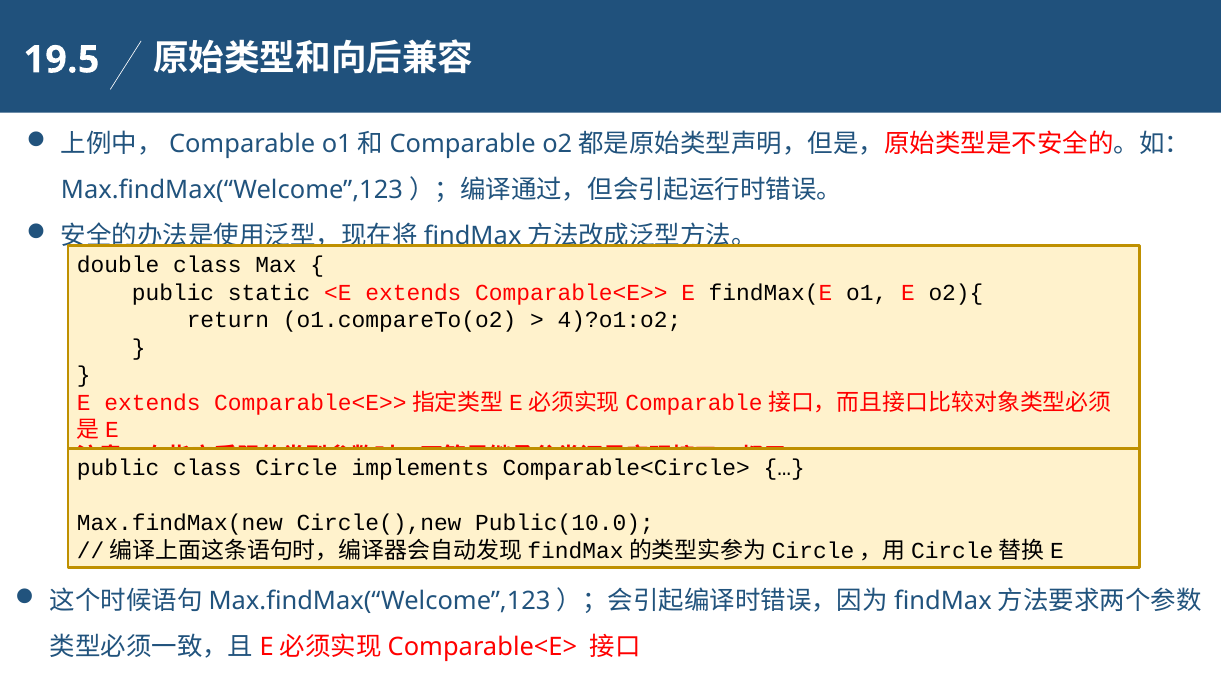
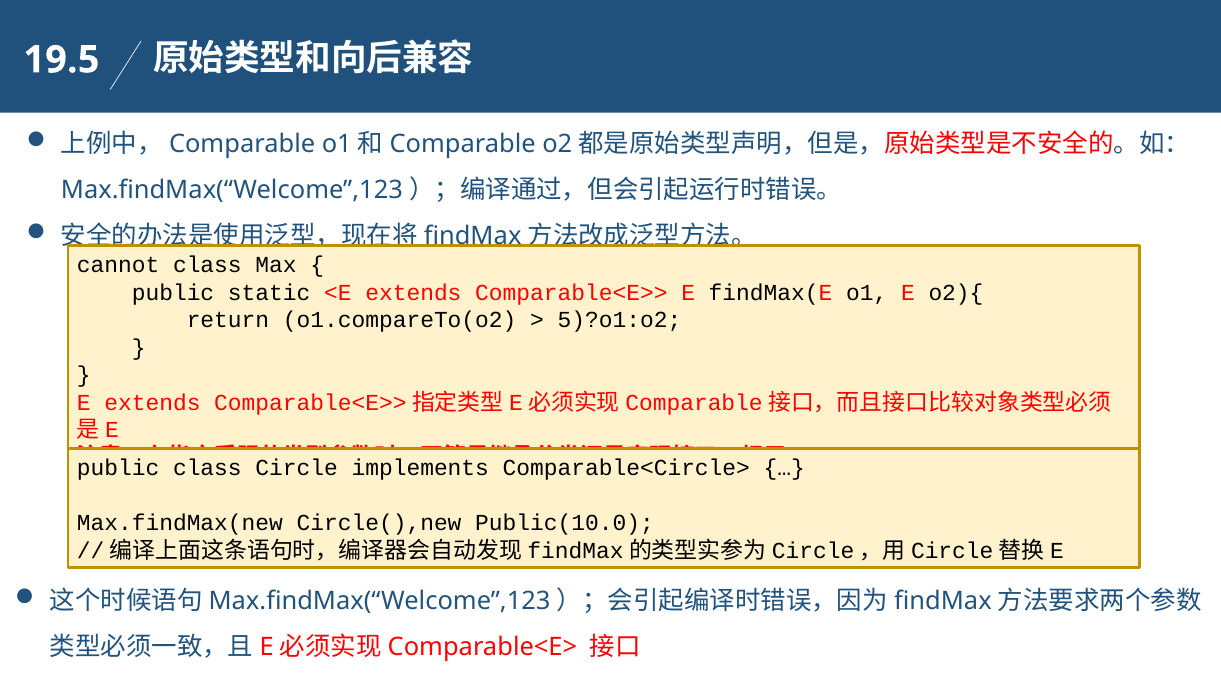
double: double -> cannot
4)?o1:o2: 4)?o1:o2 -> 5)?o1:o2
